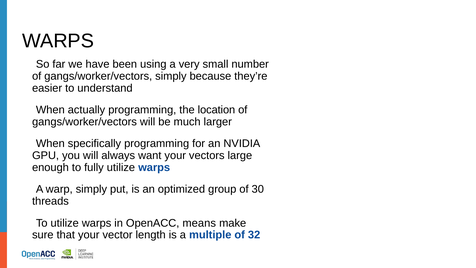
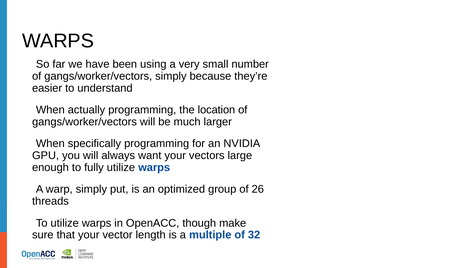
30: 30 -> 26
means: means -> though
